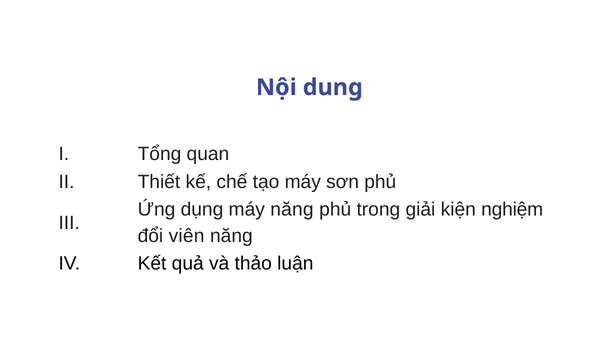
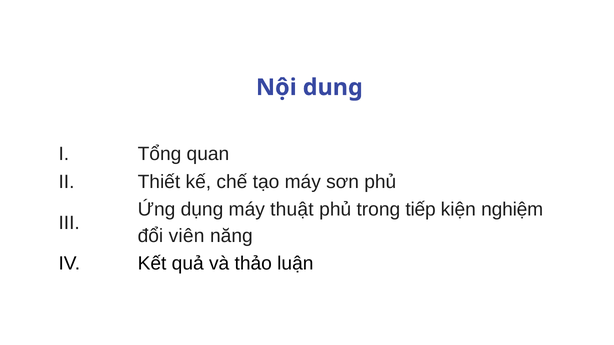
máy năng: năng -> thuật
giải: giải -> tiếp
